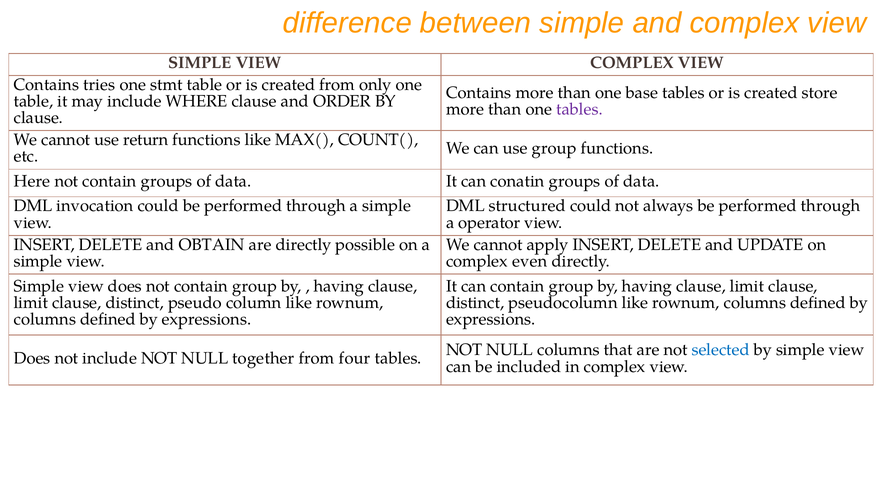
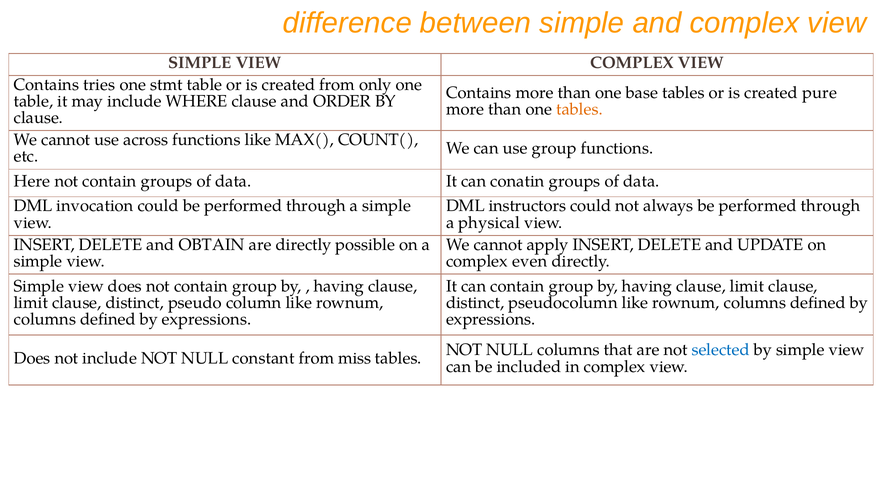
store: store -> pure
tables at (579, 110) colour: purple -> orange
return: return -> across
structured: structured -> instructors
operator: operator -> physical
together: together -> constant
four: four -> miss
